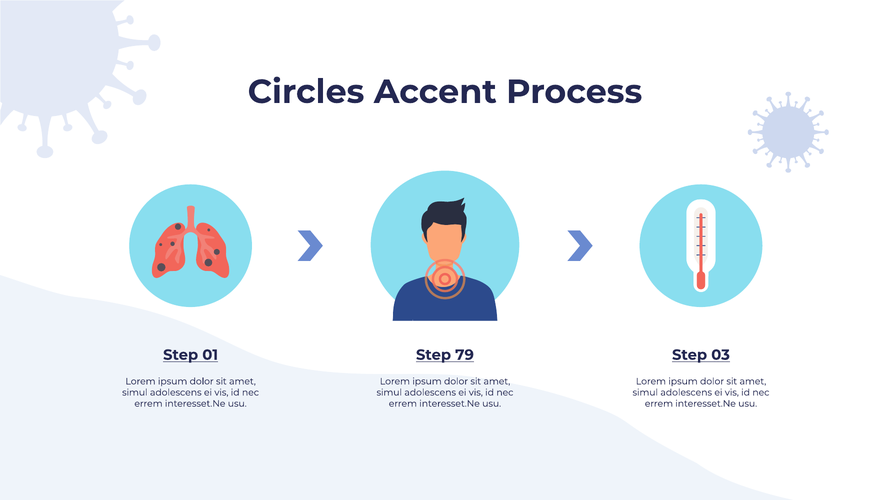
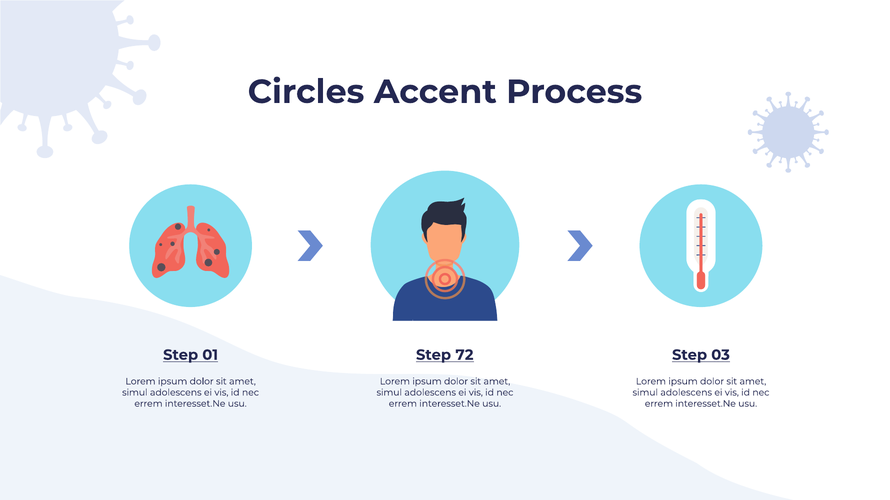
79: 79 -> 72
